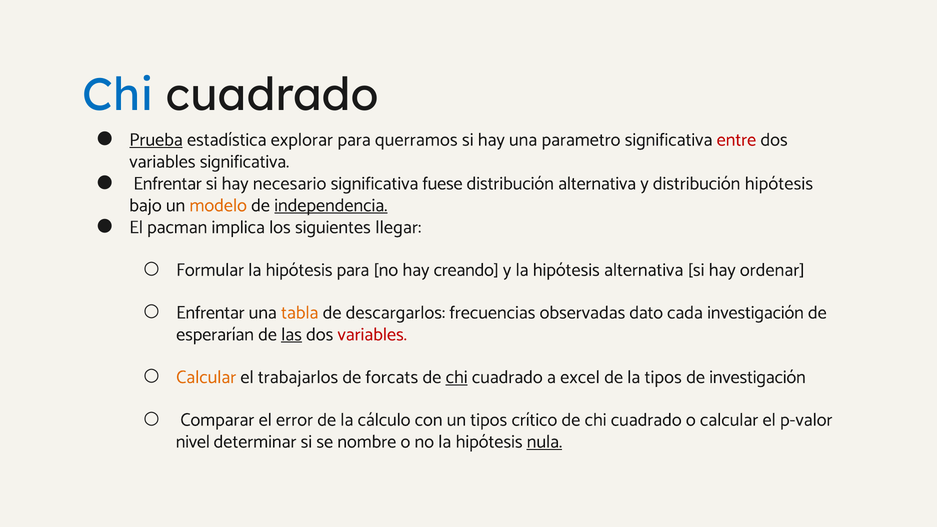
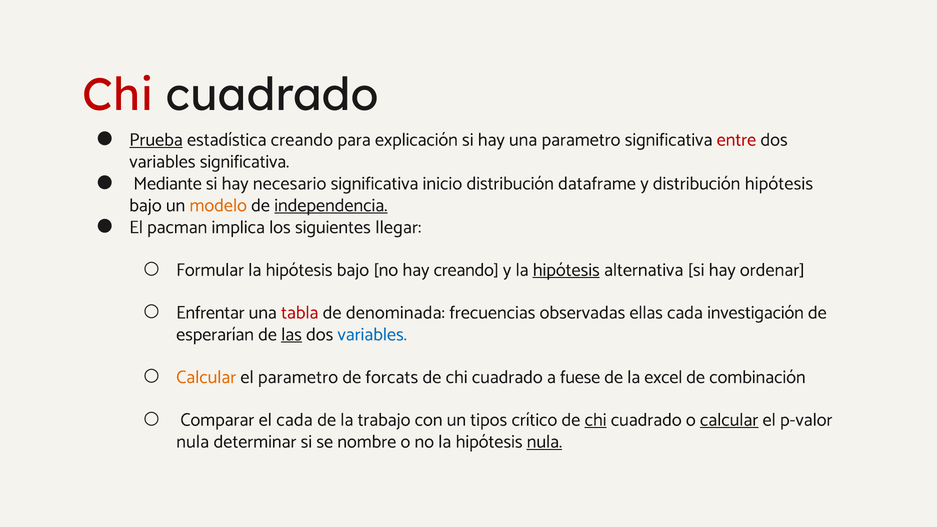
Chi at (118, 95) colour: blue -> red
estadística explorar: explorar -> creando
querramos: querramos -> explicación
Enfrentar at (168, 183): Enfrentar -> Mediante
fuese: fuese -> inicio
distribución alternativa: alternativa -> dataframe
la hipótesis para: para -> bajo
hipótesis at (566, 270) underline: none -> present
tabla colour: orange -> red
descargarlos: descargarlos -> denominada
dato: dato -> ellas
variables at (372, 334) colour: red -> blue
el trabajarlos: trabajarlos -> parametro
chi at (457, 377) underline: present -> none
excel: excel -> fuese
la tipos: tipos -> excel
de investigación: investigación -> combinación
el error: error -> cada
cálculo: cálculo -> trabajo
chi at (596, 420) underline: none -> present
calcular at (729, 420) underline: none -> present
nivel at (193, 442): nivel -> nula
